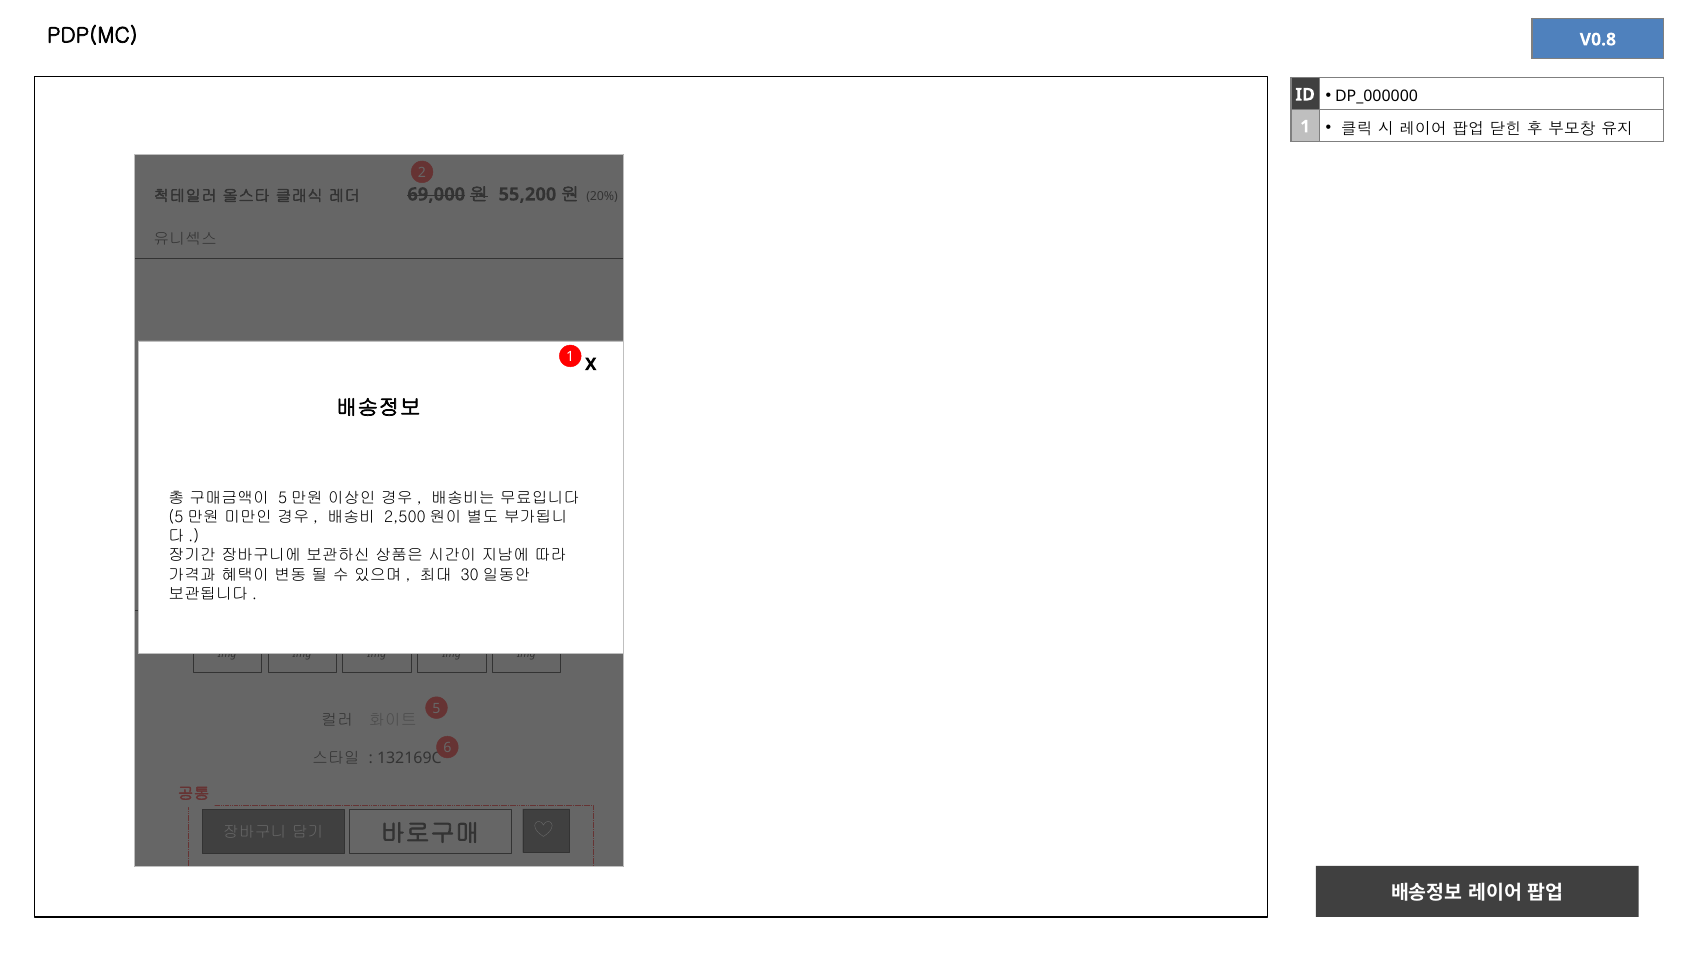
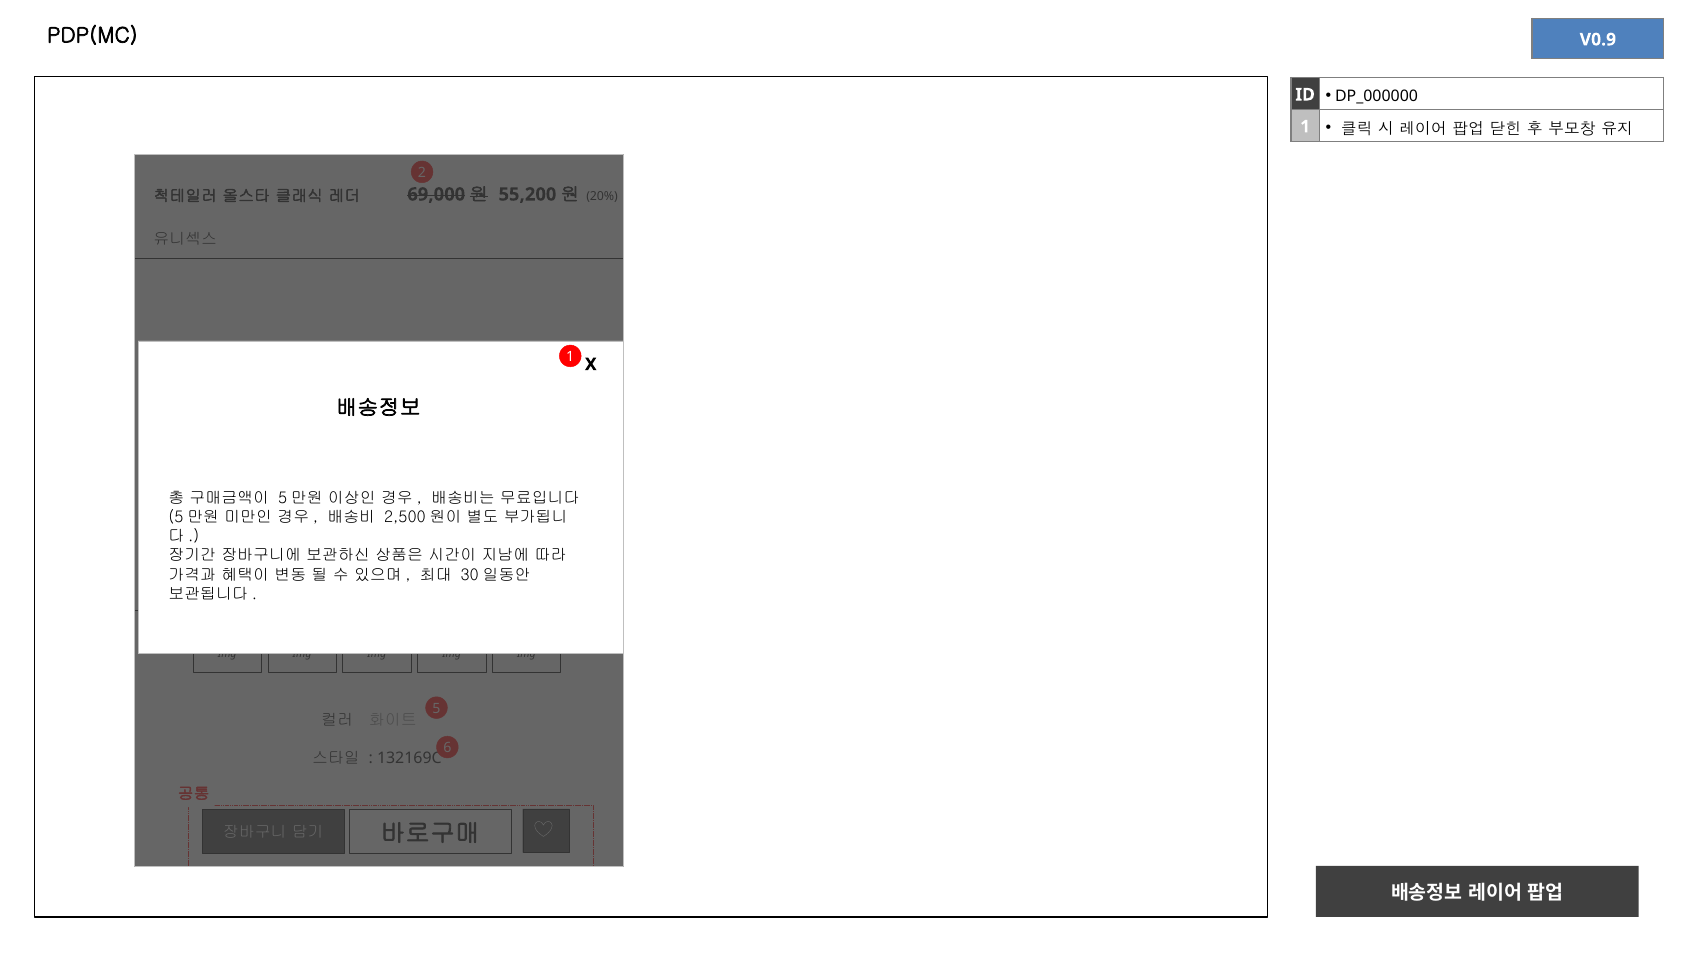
V0.8: V0.8 -> V0.9
